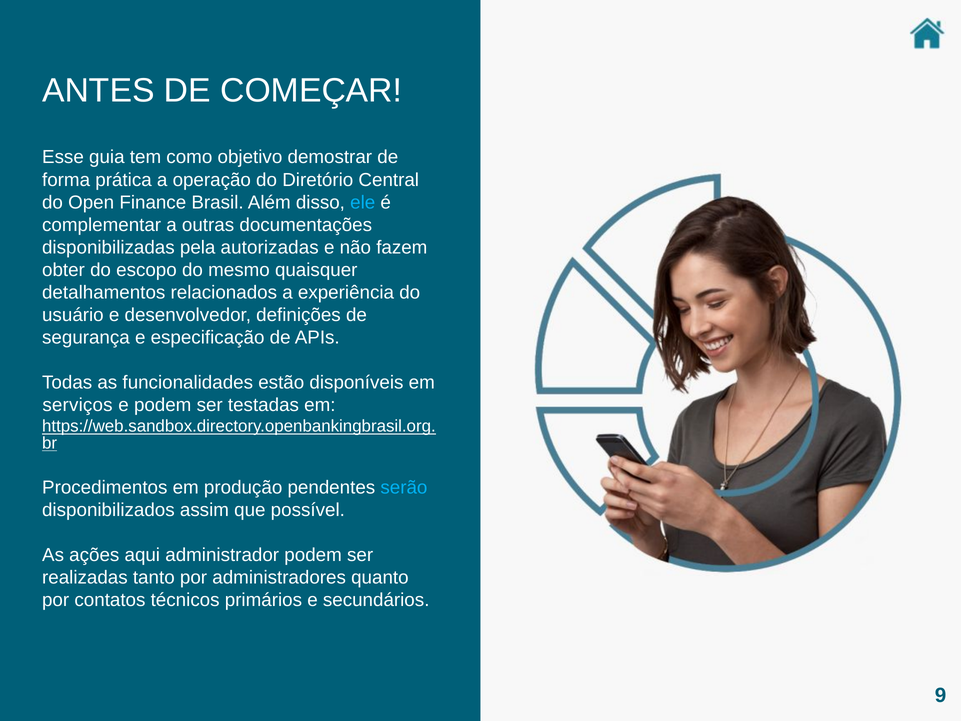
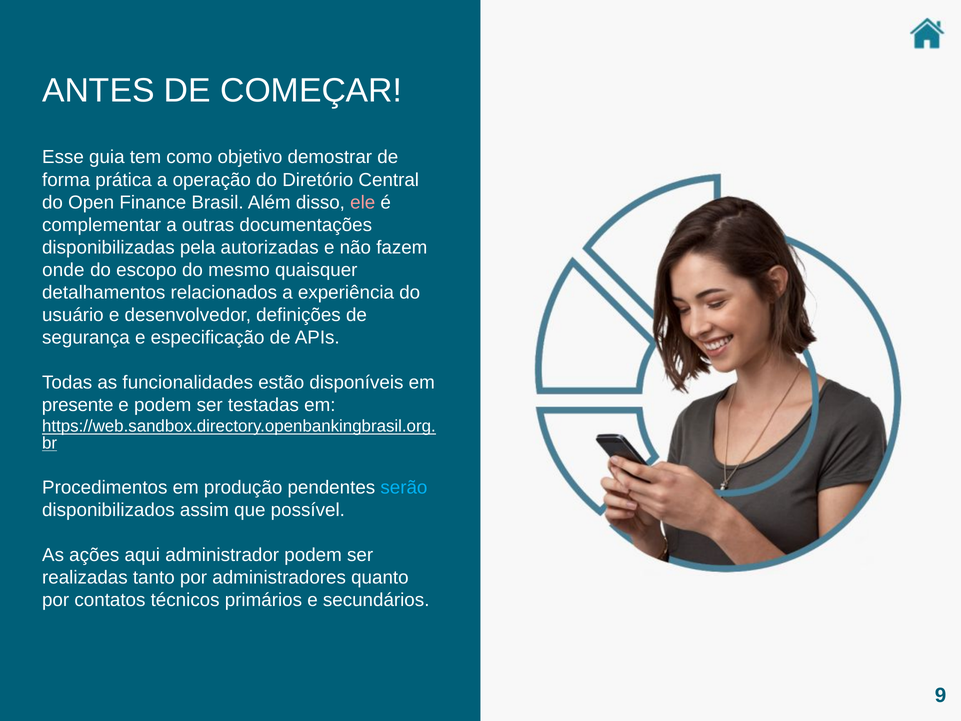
ele colour: light blue -> pink
obter: obter -> onde
serviços: serviços -> presente
